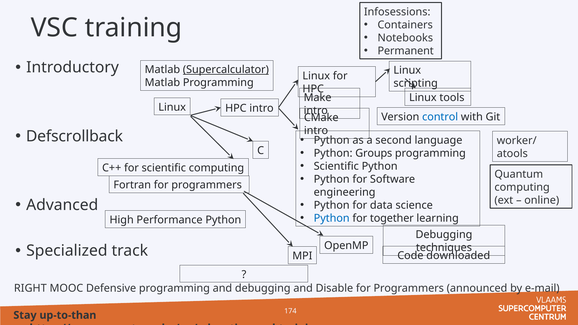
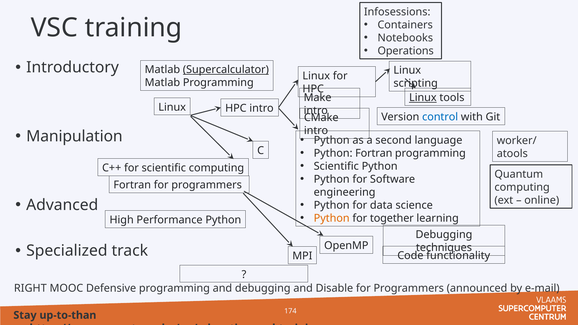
Permanent: Permanent -> Operations
Linux at (423, 98) underline: none -> present
Defscrollback: Defscrollback -> Manipulation
Python Groups: Groups -> Fortran
Python at (332, 218) colour: blue -> orange
downloaded: downloaded -> functionality
